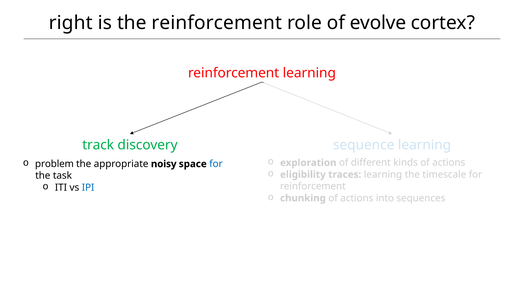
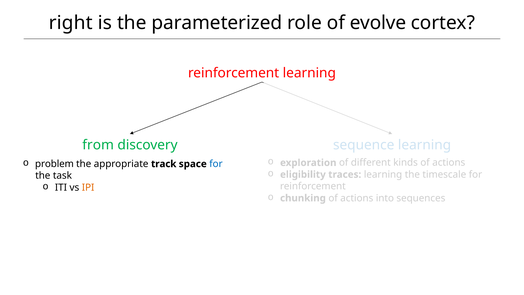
the reinforcement: reinforcement -> parameterized
track: track -> from
noisy: noisy -> track
IPI colour: blue -> orange
